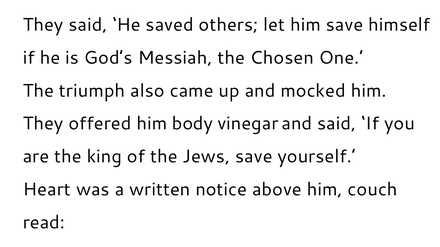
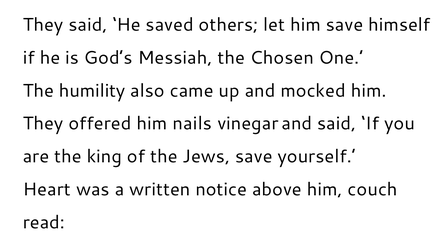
triumph: triumph -> humility
body: body -> nails
